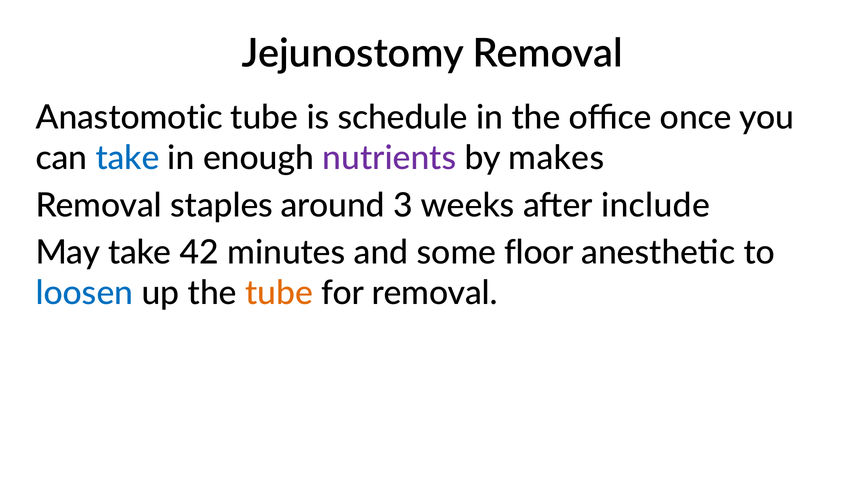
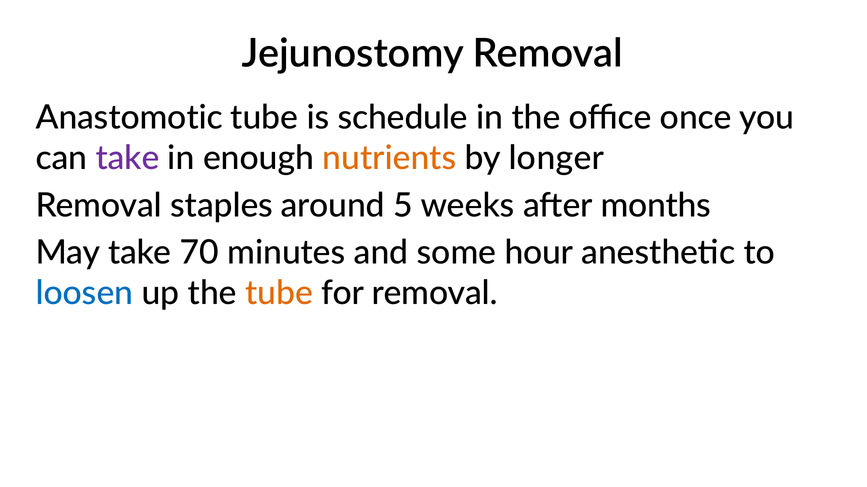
take at (128, 158) colour: blue -> purple
nutrients colour: purple -> orange
makes: makes -> longer
3: 3 -> 5
include: include -> months
42: 42 -> 70
floor: floor -> hour
